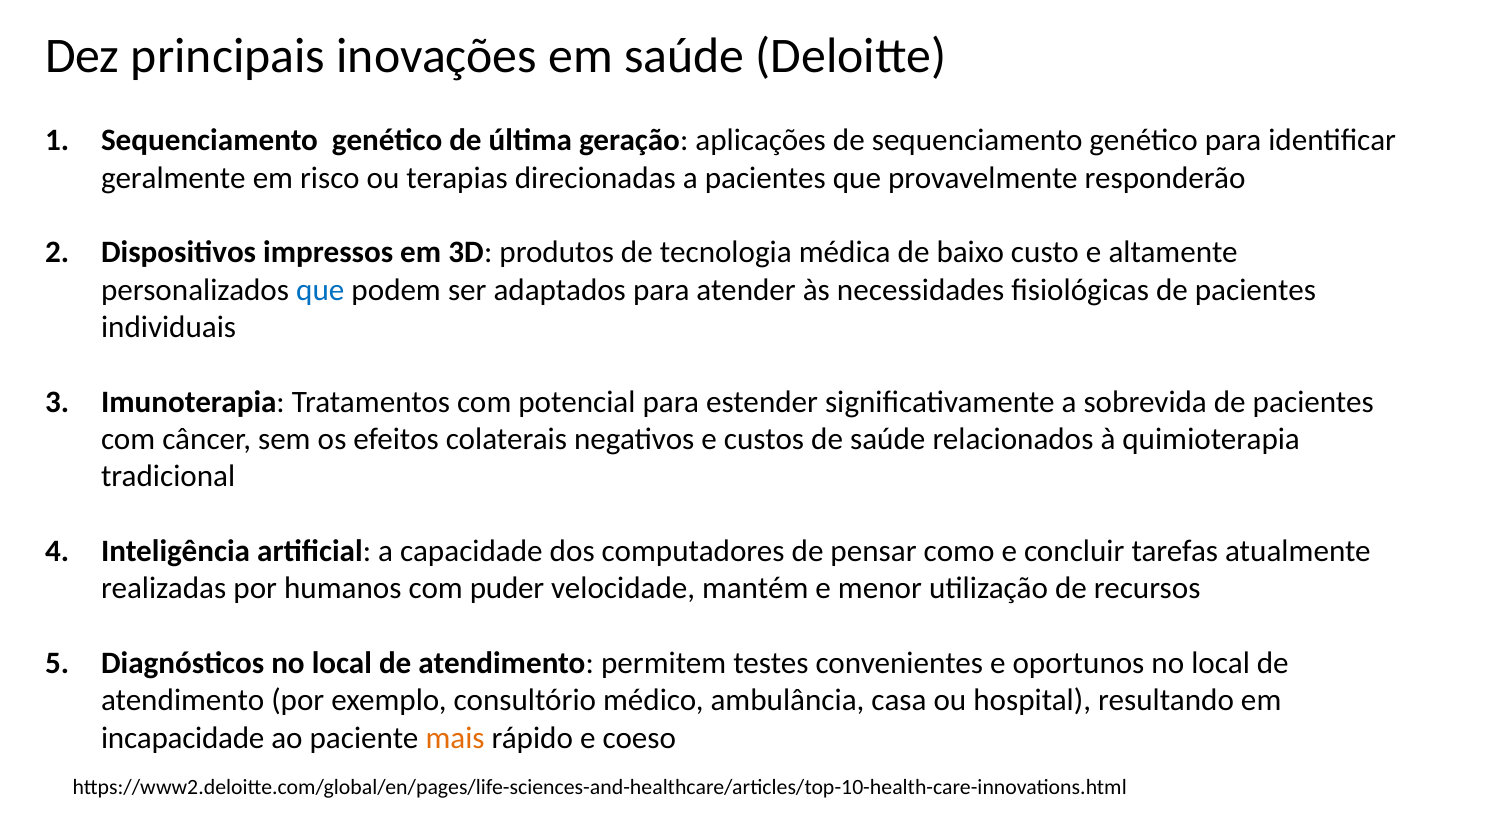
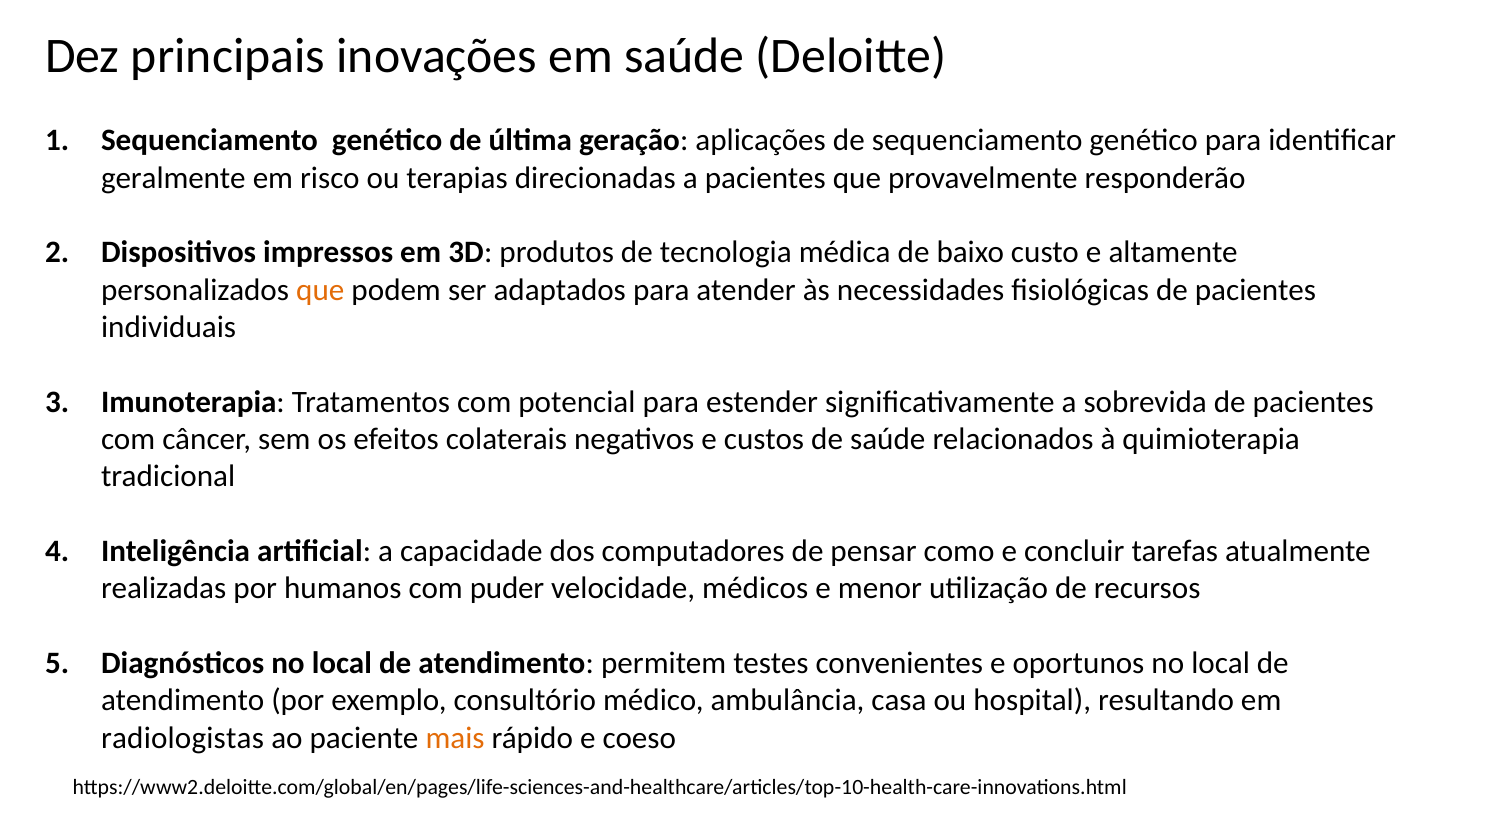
que at (320, 290) colour: blue -> orange
mantém: mantém -> médicos
incapacidade: incapacidade -> radiologistas
